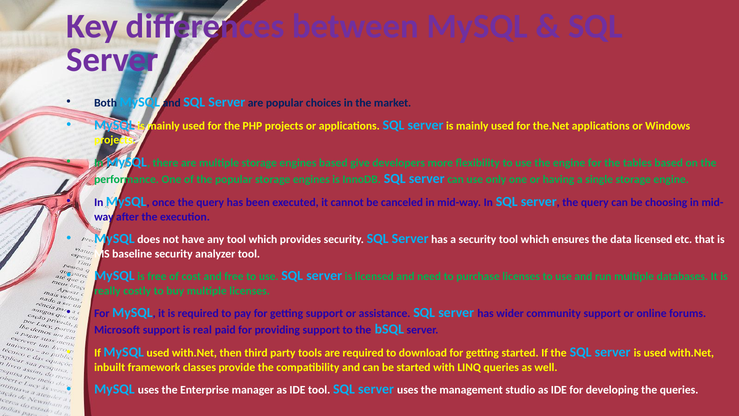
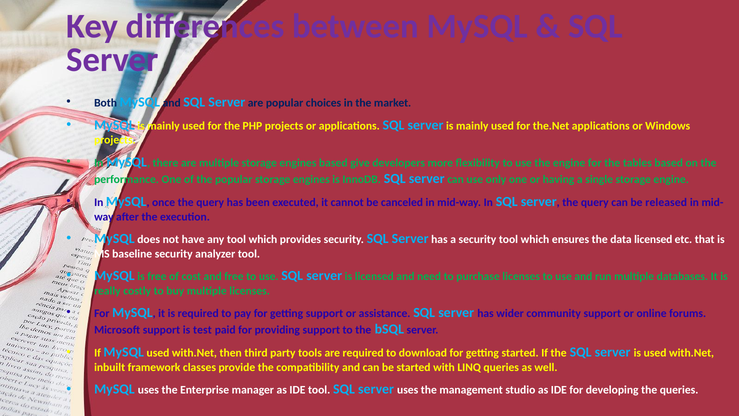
choosing: choosing -> released
real: real -> test
